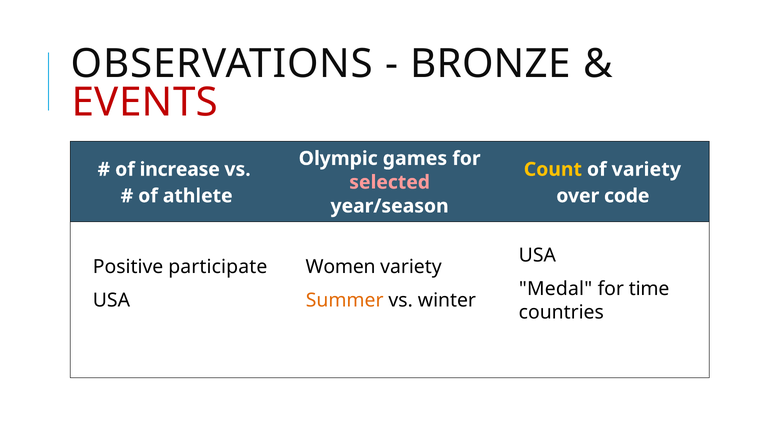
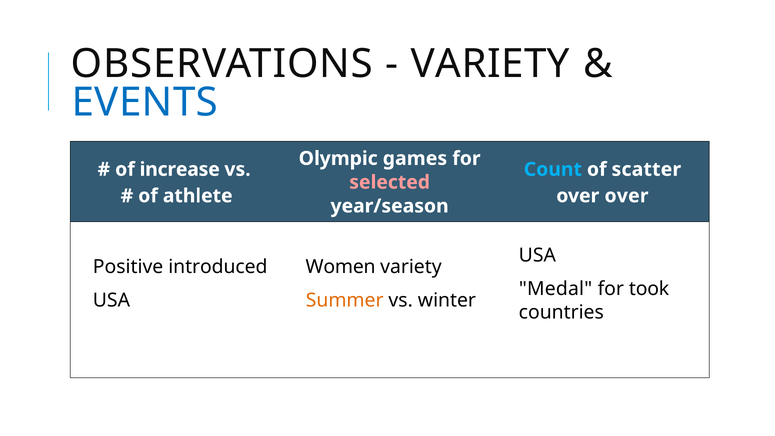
BRONZE at (490, 64): BRONZE -> VARIETY
EVENTS colour: red -> blue
Count colour: yellow -> light blue
of variety: variety -> scatter
over code: code -> over
participate: participate -> introduced
time: time -> took
